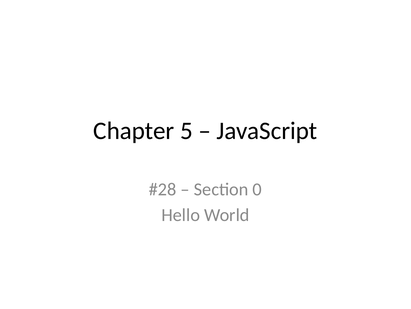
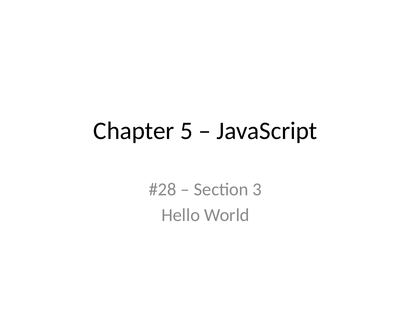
0: 0 -> 3
